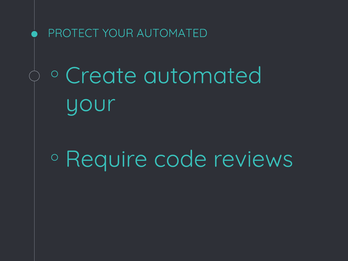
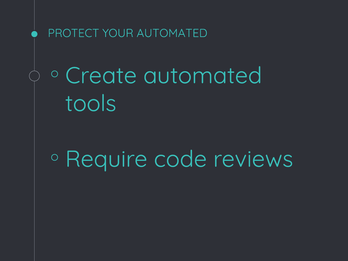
your at (91, 103): your -> tools
